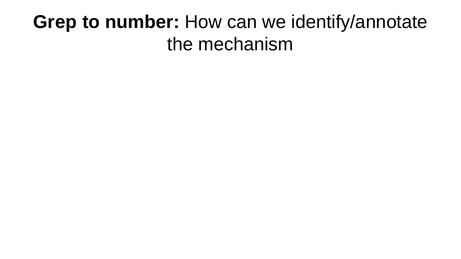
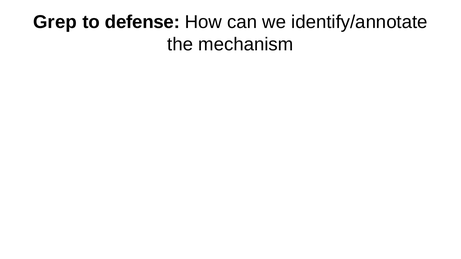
number: number -> defense
